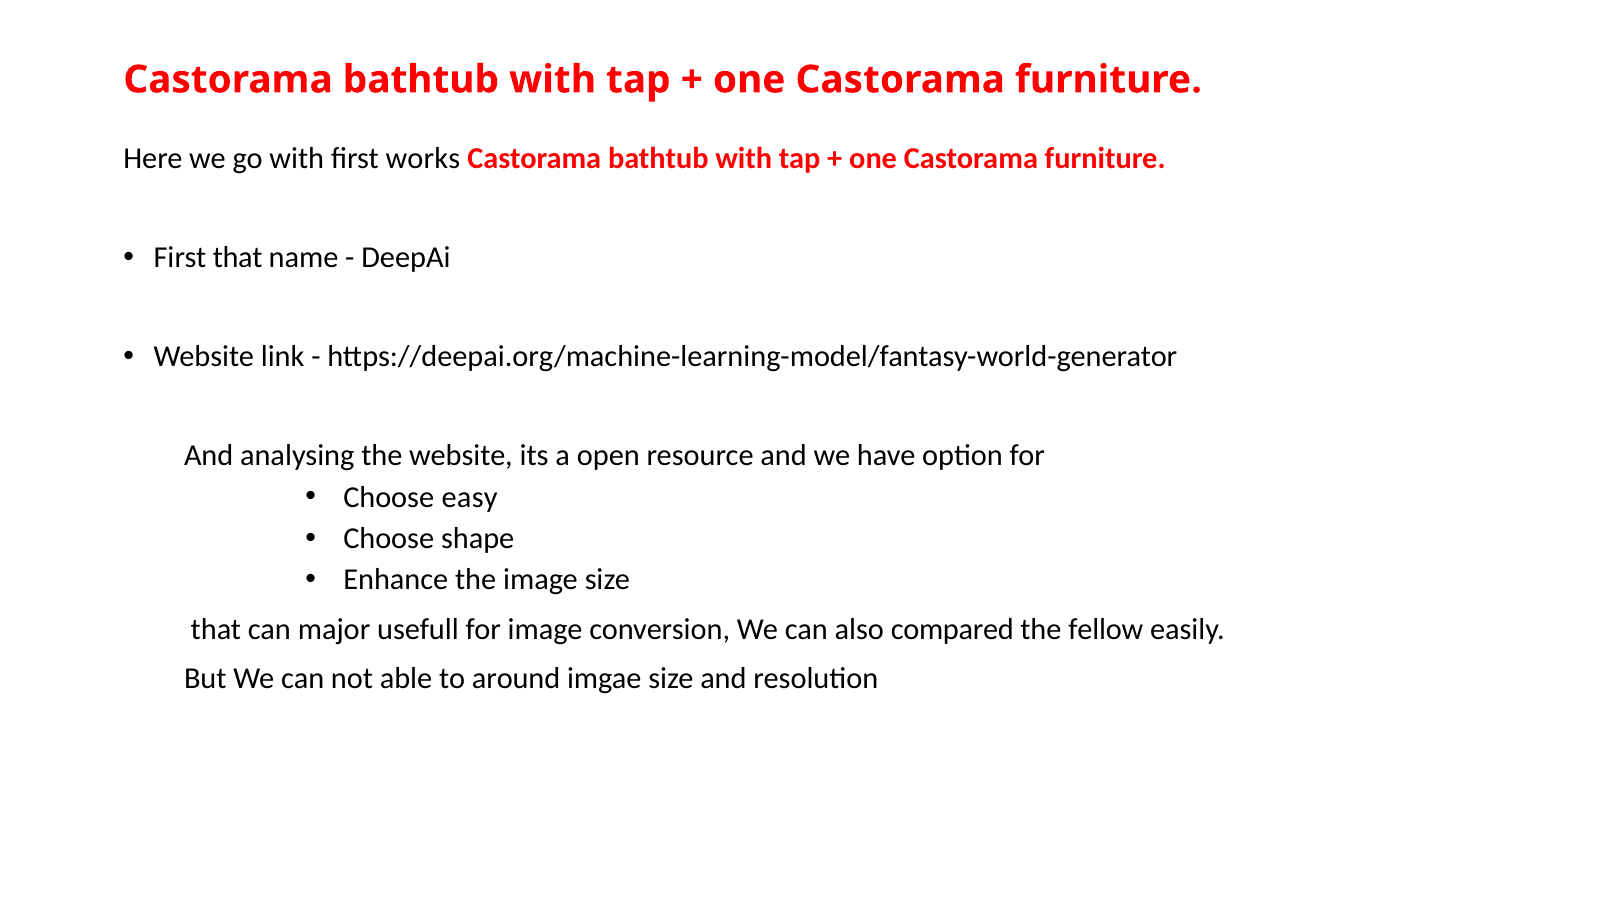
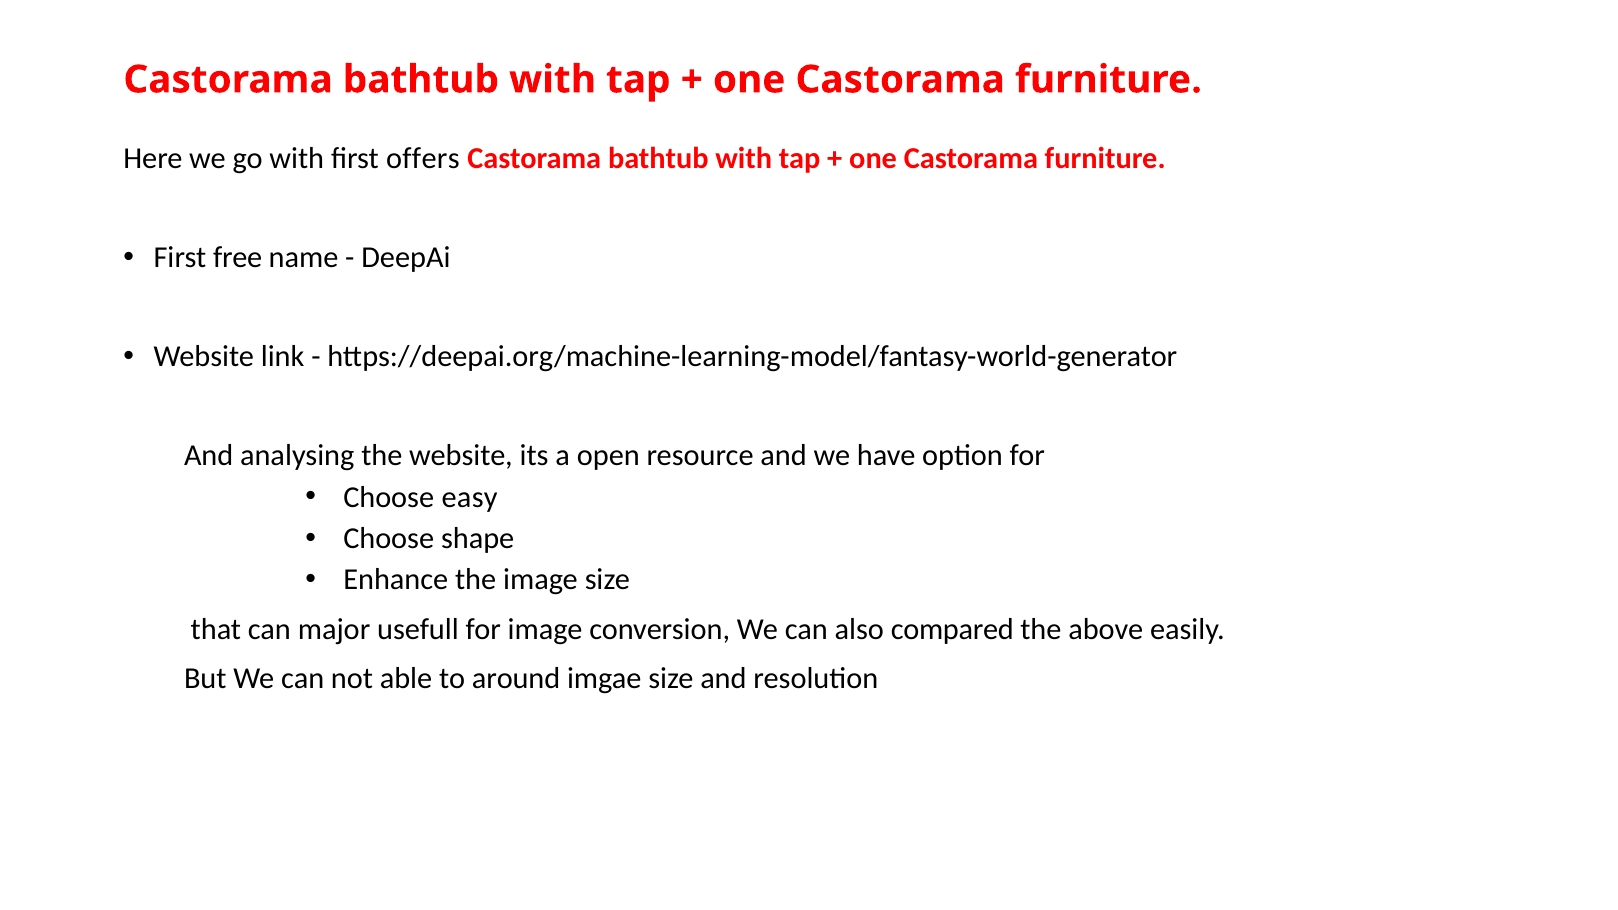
works: works -> offers
First that: that -> free
fellow: fellow -> above
